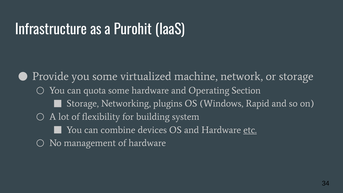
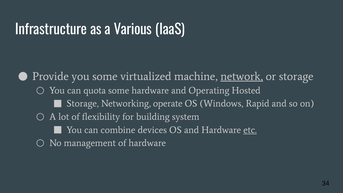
Purohit: Purohit -> Various
network underline: none -> present
Section: Section -> Hosted
plugins: plugins -> operate
